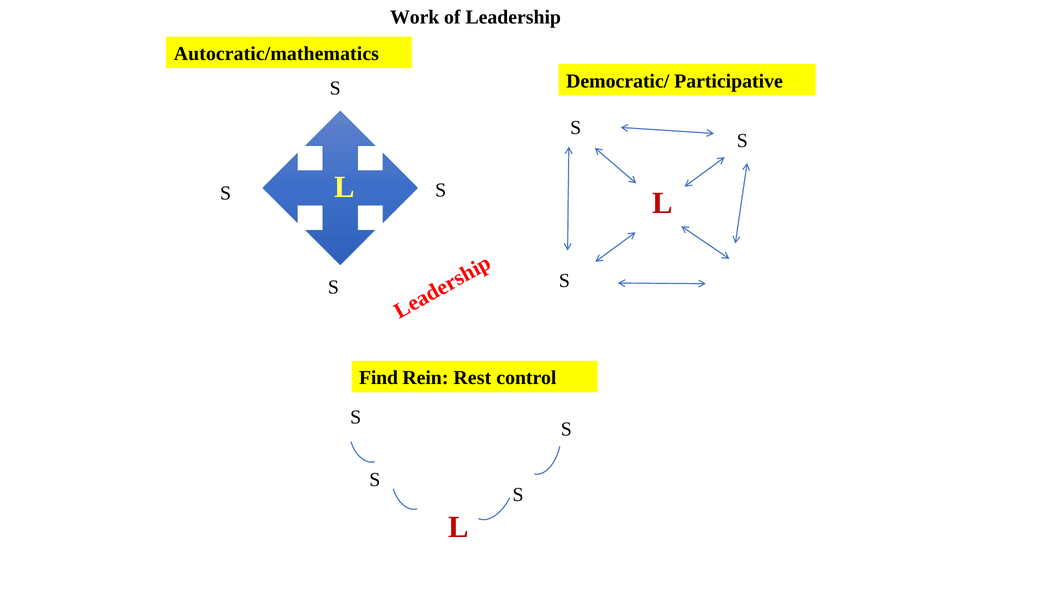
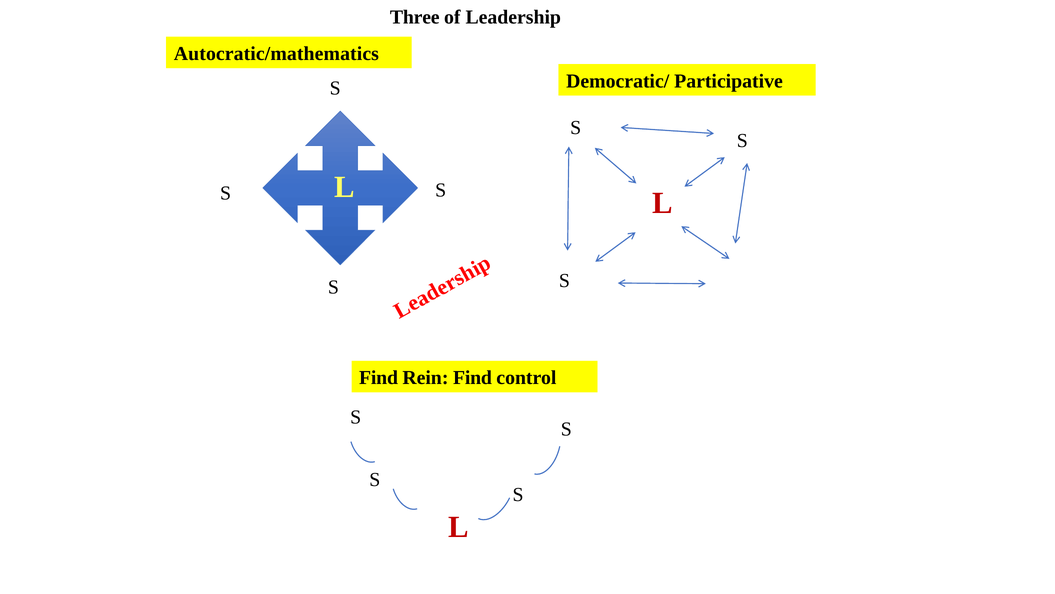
Work: Work -> Three
Rein Rest: Rest -> Find
